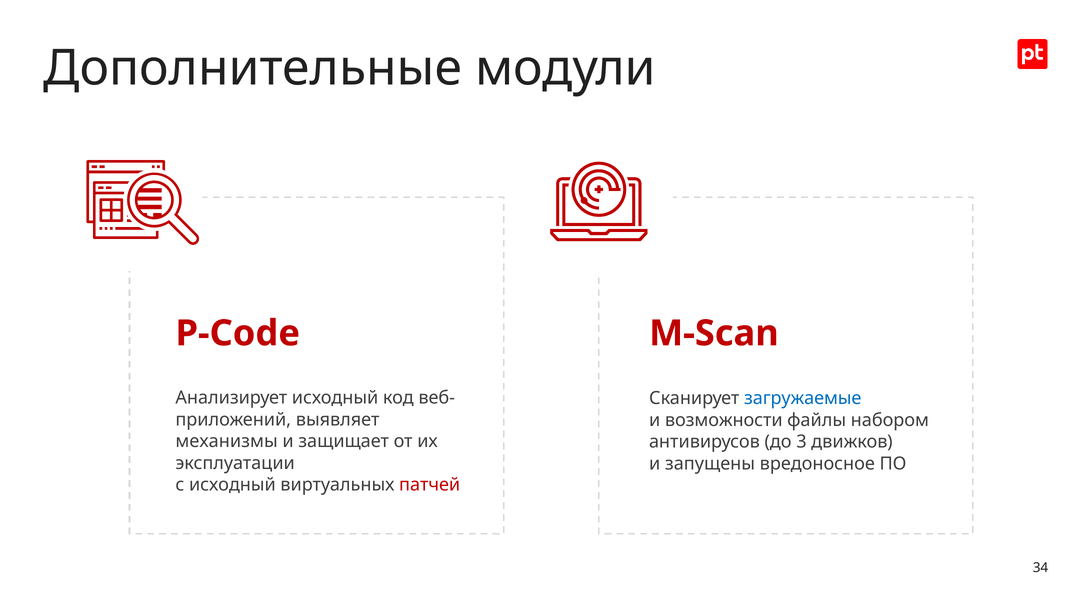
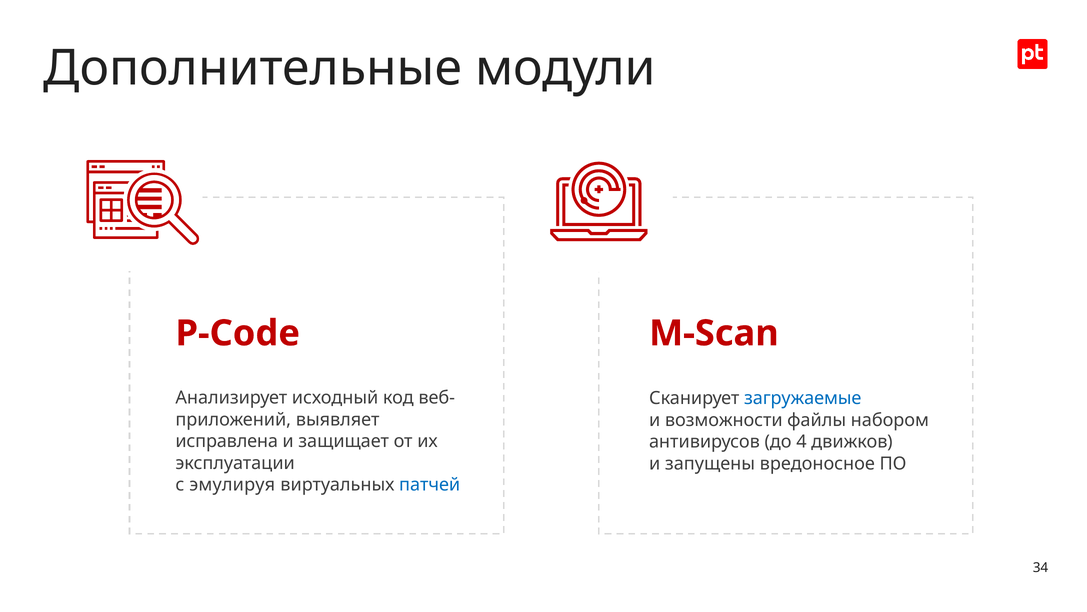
механизмы: механизмы -> исправлена
3: 3 -> 4
с исходный: исходный -> эмулируя
патчей colour: red -> blue
